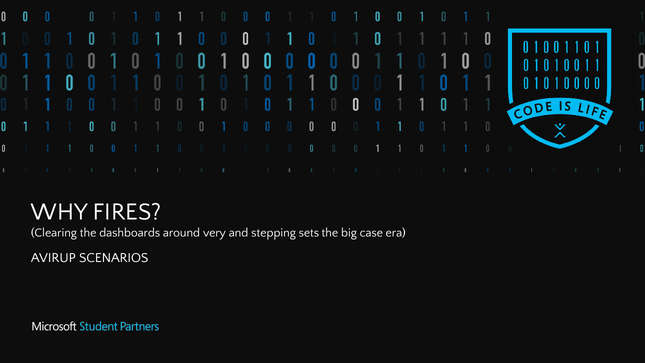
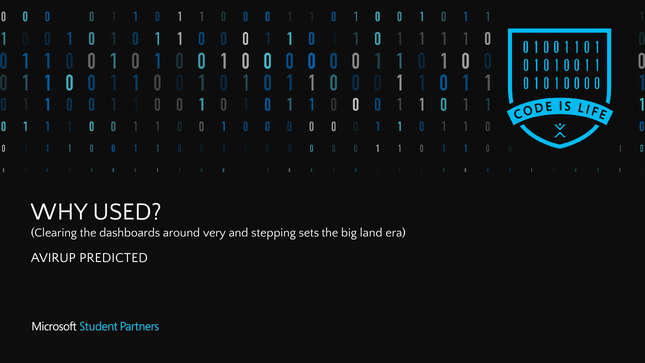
FIRES: FIRES -> USED
case: case -> land
SCENARIOS: SCENARIOS -> PREDICTED
